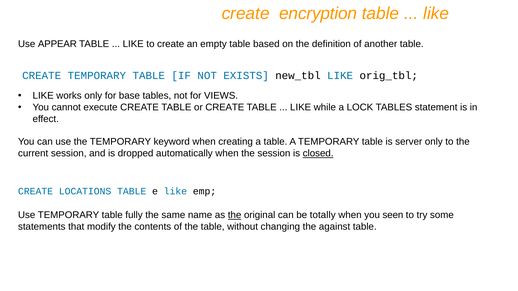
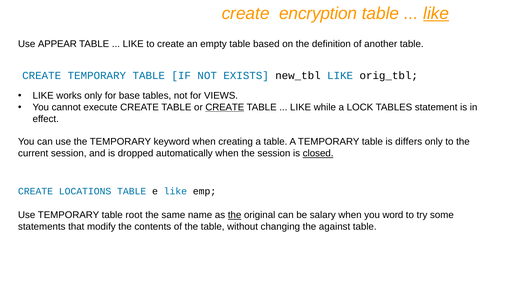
like at (436, 13) underline: none -> present
CREATE at (225, 107) underline: none -> present
server: server -> differs
fully: fully -> root
totally: totally -> salary
seen: seen -> word
